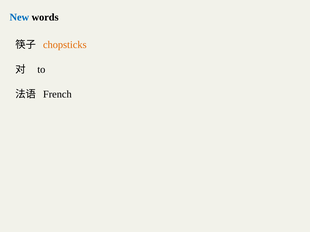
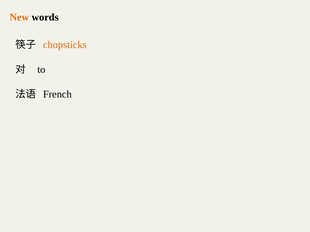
New colour: blue -> orange
